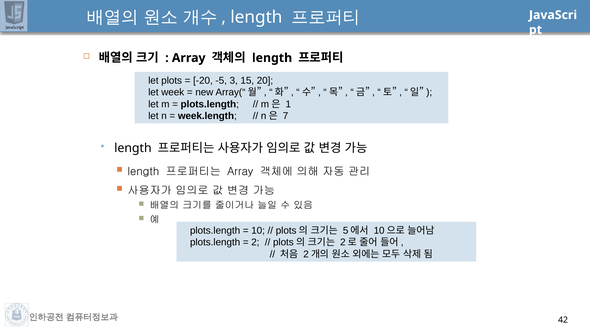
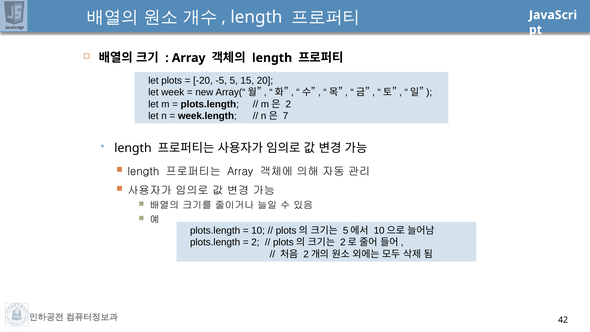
3: 3 -> 5
1 at (288, 104): 1 -> 2
